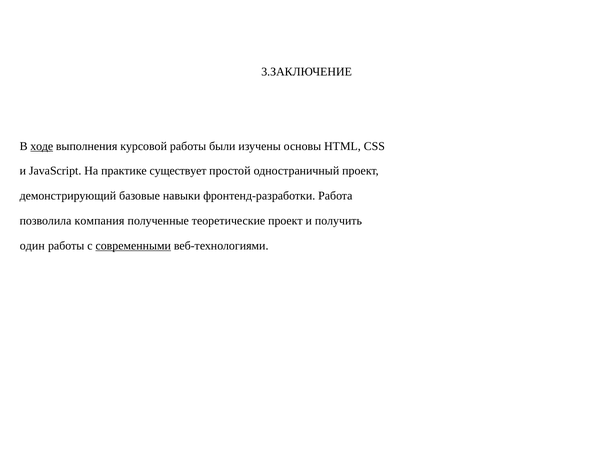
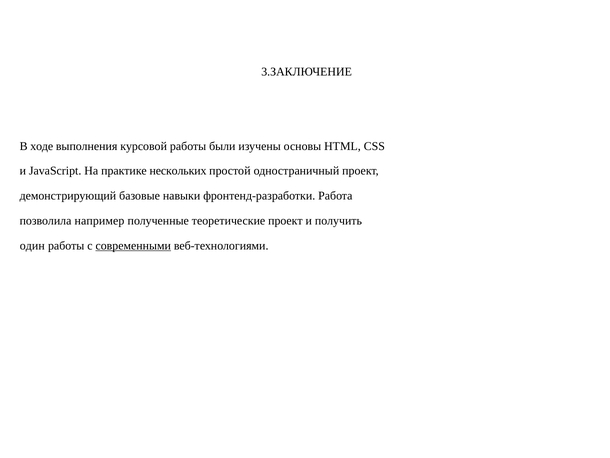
ходе underline: present -> none
существует: существует -> нескольких
компания: компания -> например
